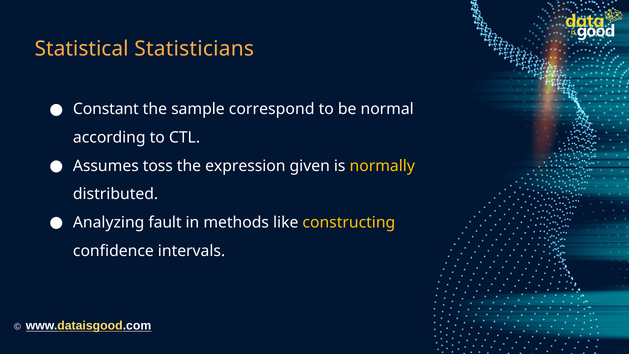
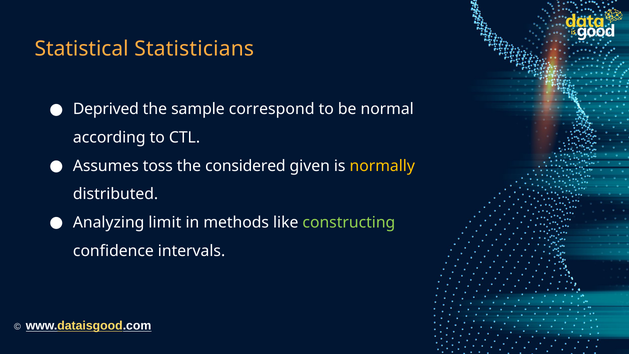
Constant: Constant -> Deprived
expression: expression -> considered
fault: fault -> limit
constructing colour: yellow -> light green
